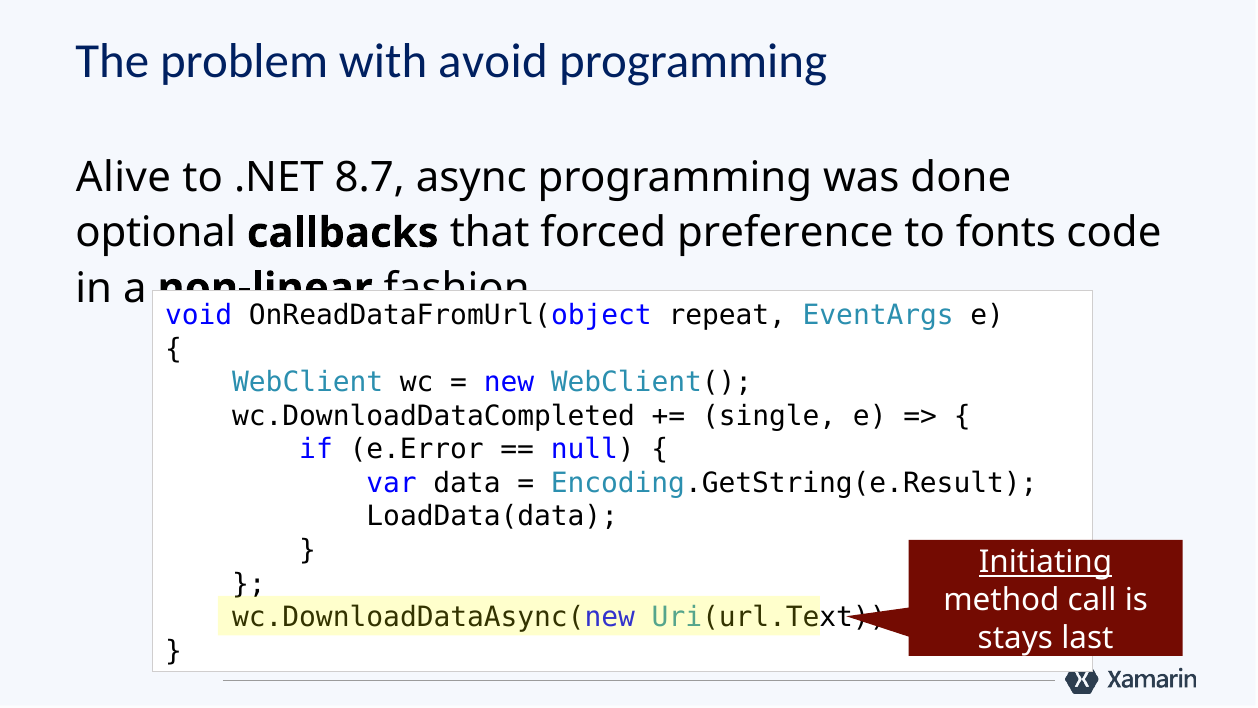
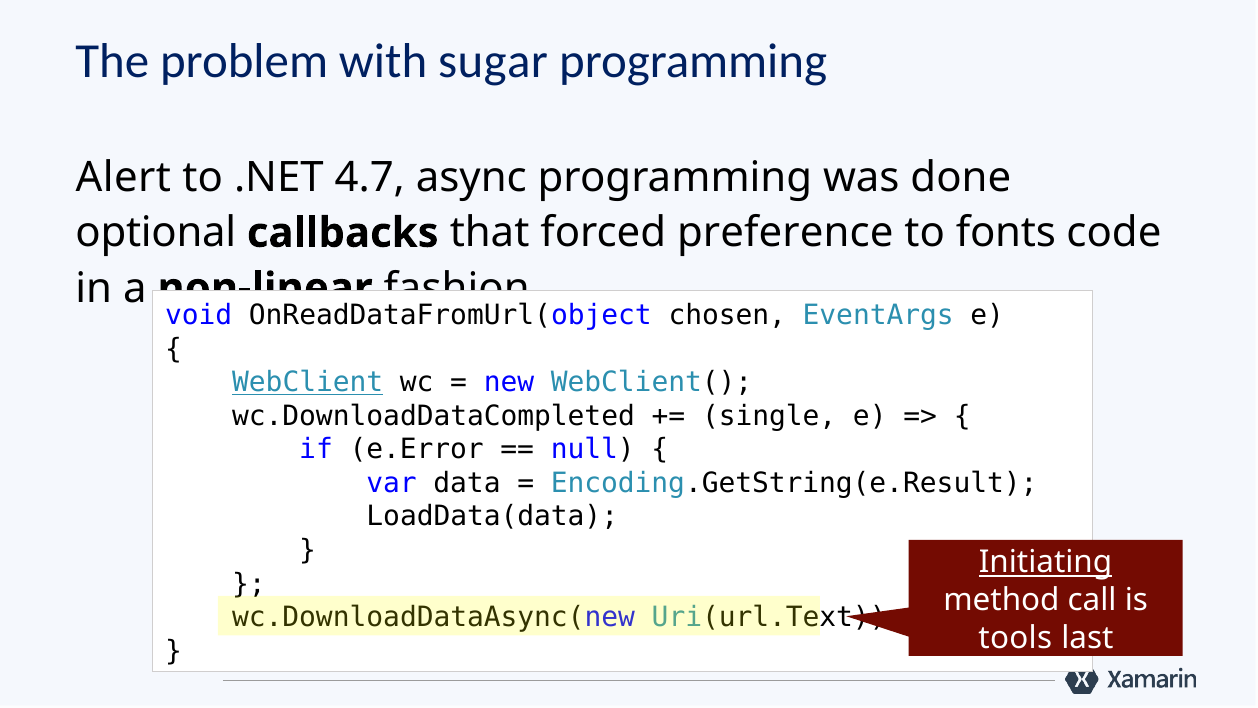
avoid: avoid -> sugar
Alive: Alive -> Alert
8.7: 8.7 -> 4.7
repeat: repeat -> chosen
WebClient underline: none -> present
stays: stays -> tools
